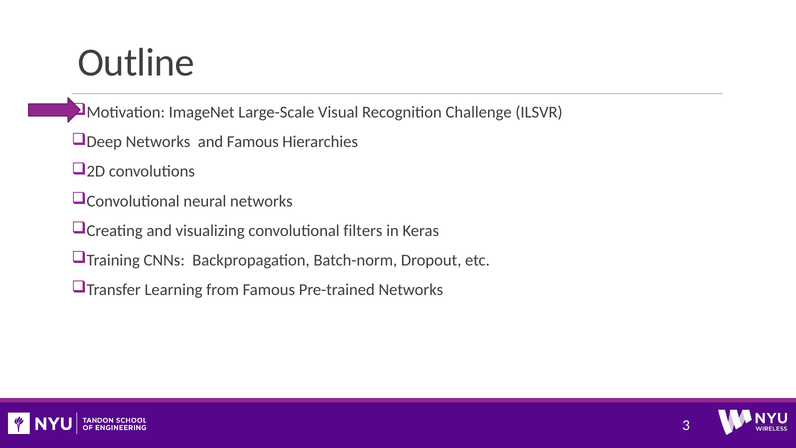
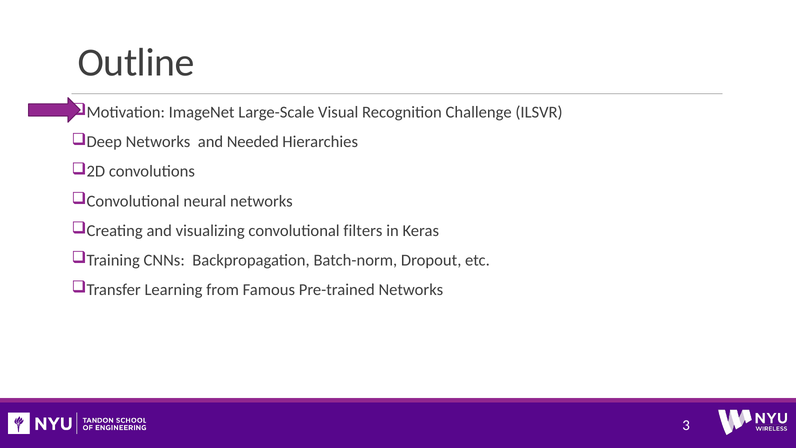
and Famous: Famous -> Needed
